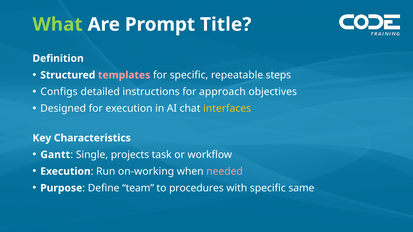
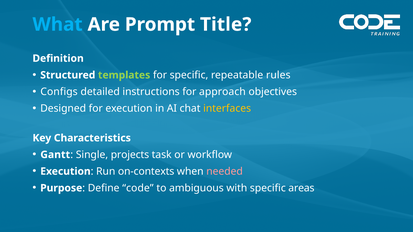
What colour: light green -> light blue
templates colour: pink -> light green
steps: steps -> rules
on-working: on-working -> on-contexts
team: team -> code
procedures: procedures -> ambiguous
same: same -> areas
